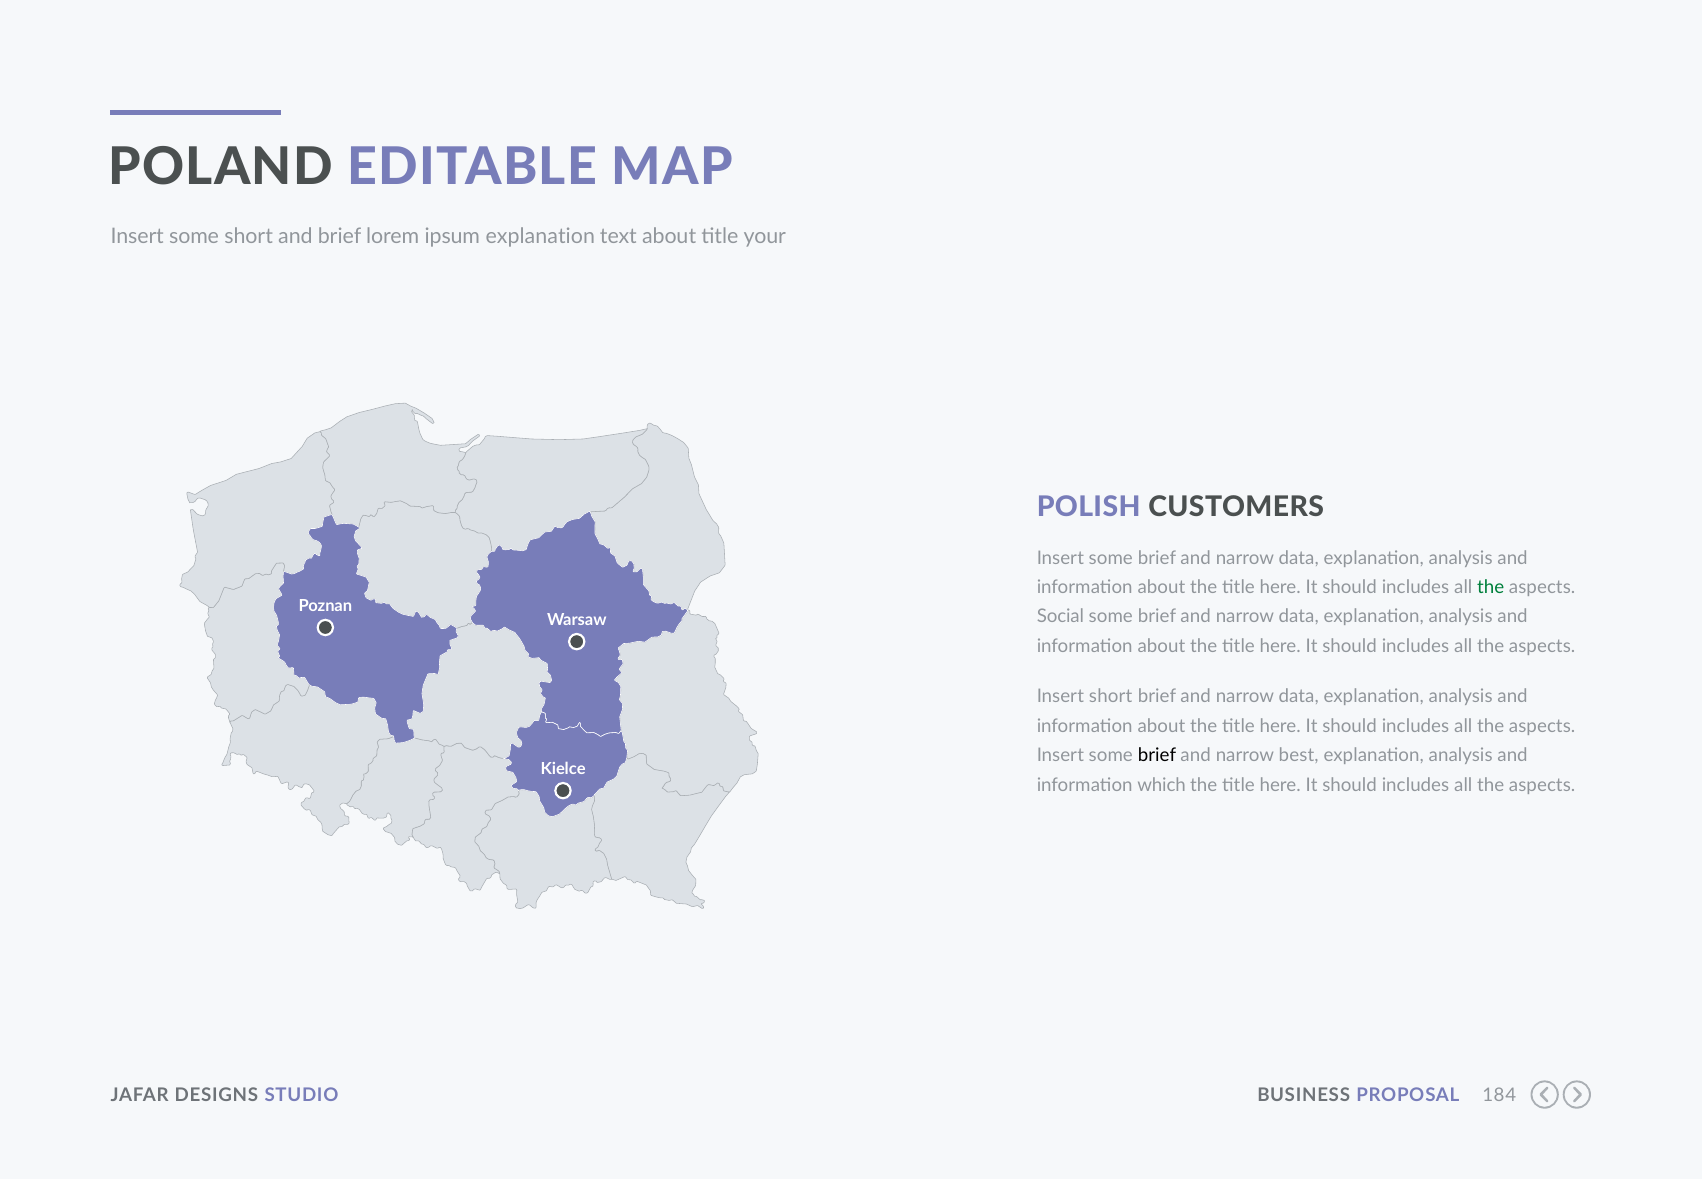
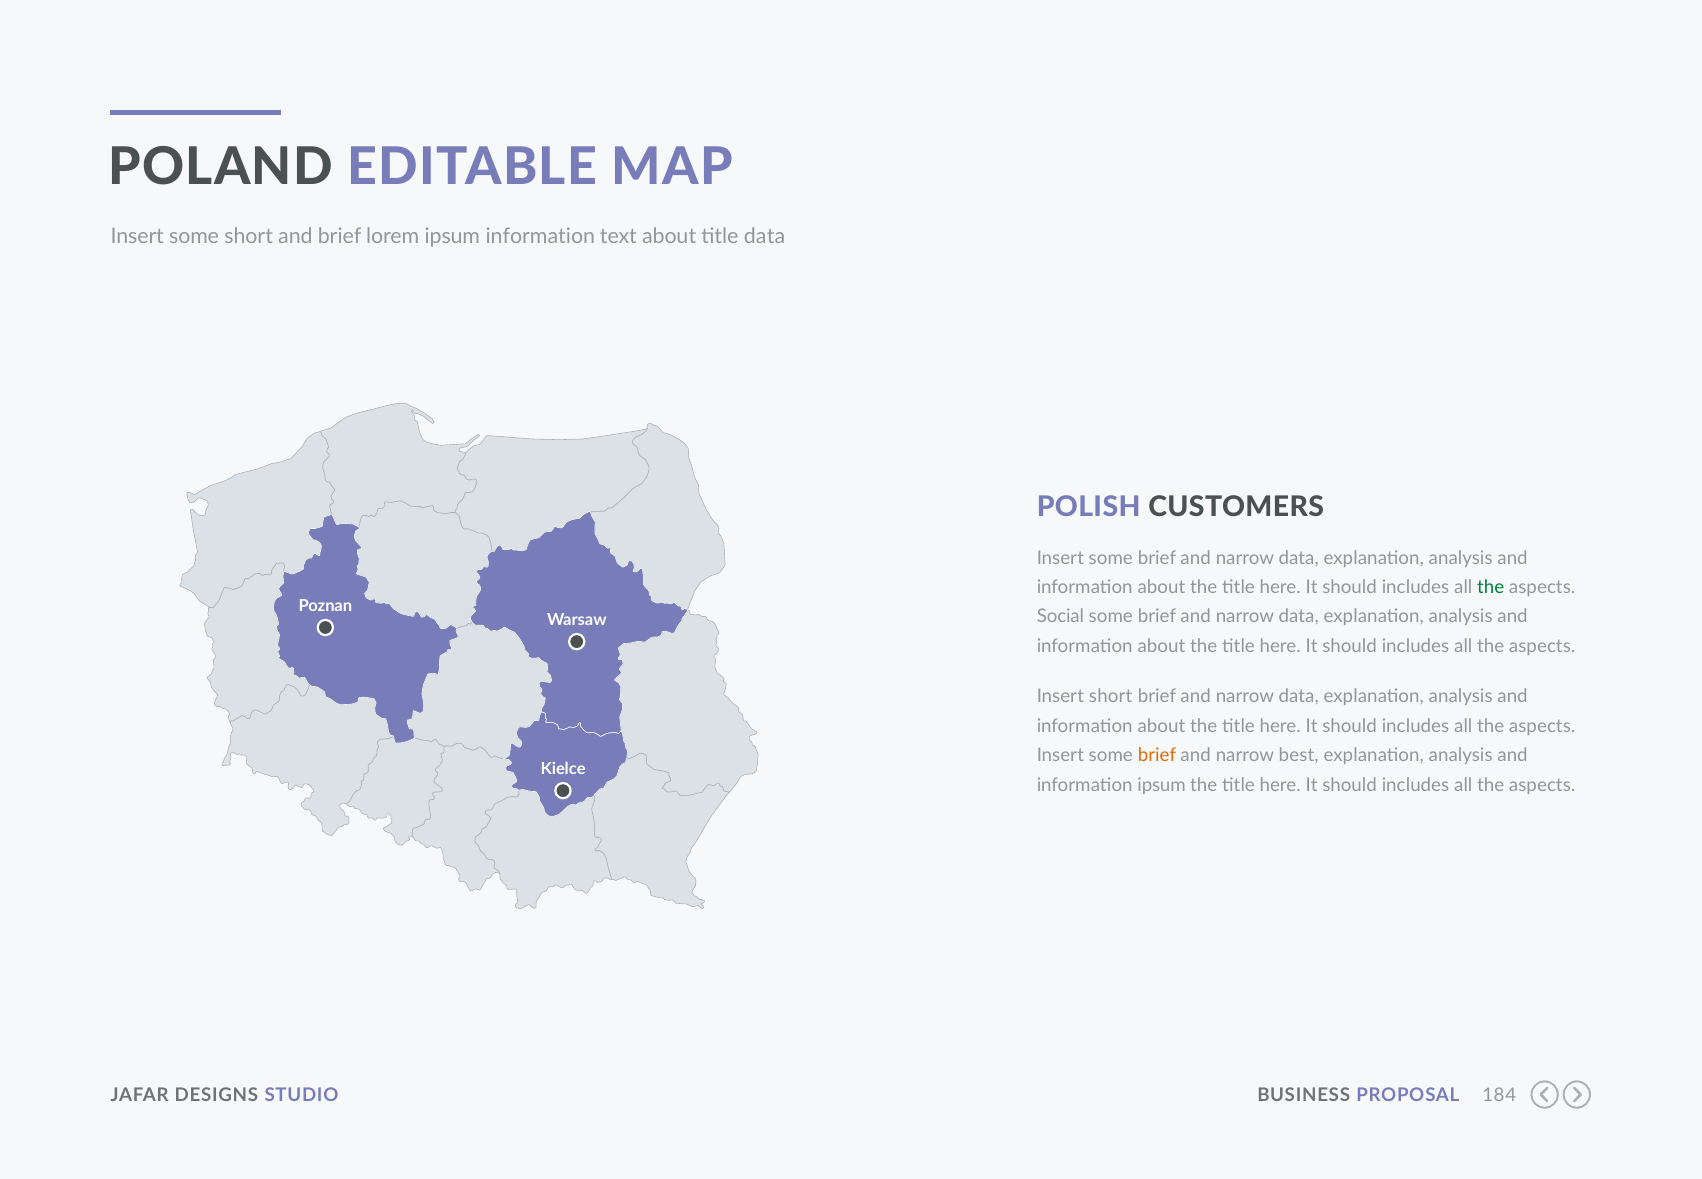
ipsum explanation: explanation -> information
title your: your -> data
brief at (1157, 755) colour: black -> orange
information which: which -> ipsum
